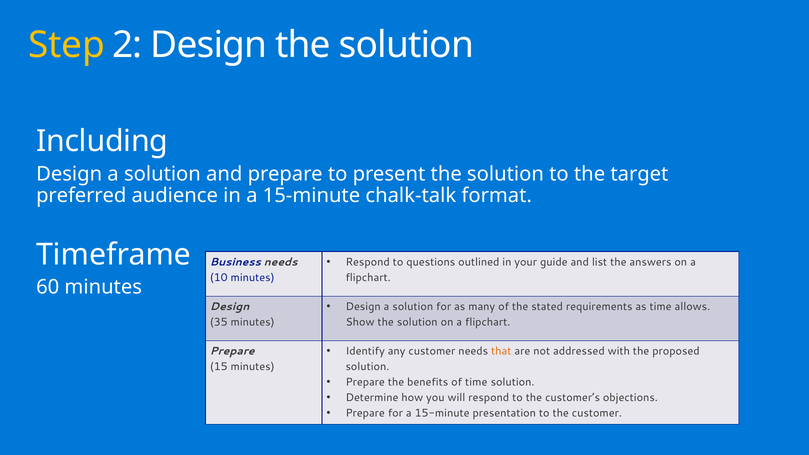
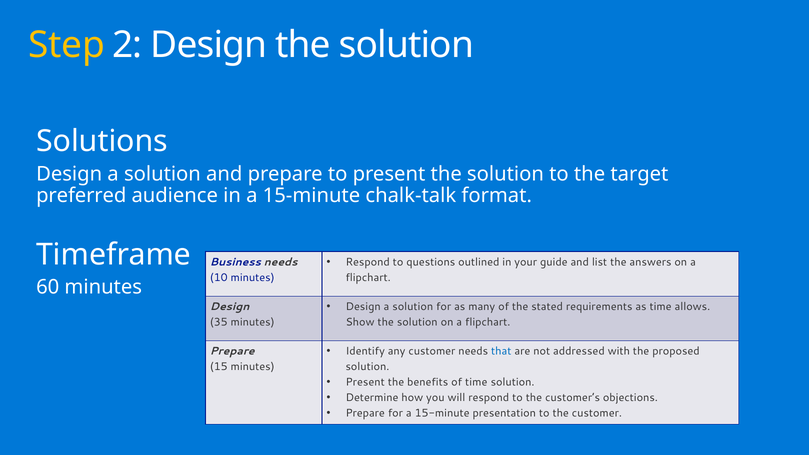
Including: Including -> Solutions
that colour: orange -> blue
Prepare at (365, 382): Prepare -> Present
